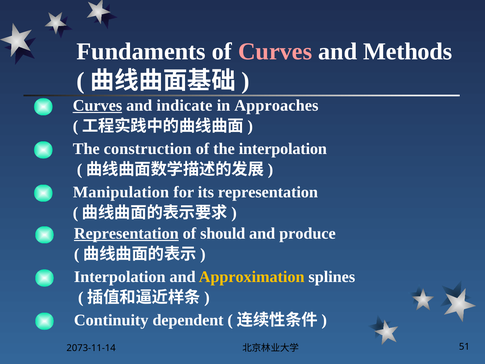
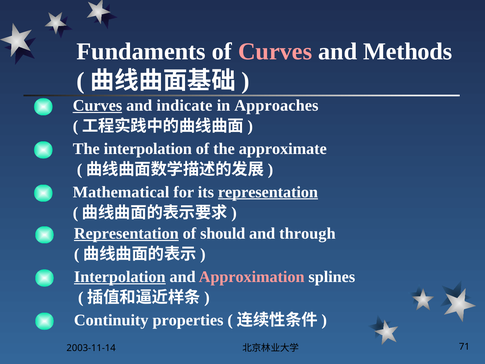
The construction: construction -> interpolation
the interpolation: interpolation -> approximate
Manipulation: Manipulation -> Mathematical
representation at (268, 192) underline: none -> present
produce: produce -> through
Interpolation at (120, 277) underline: none -> present
Approximation colour: yellow -> pink
dependent: dependent -> properties
2073-11-14: 2073-11-14 -> 2003-11-14
51: 51 -> 71
